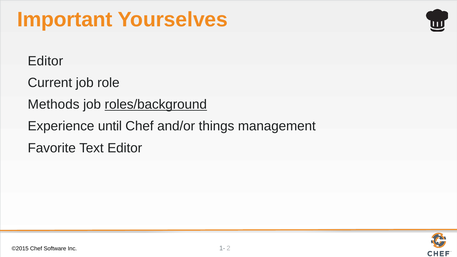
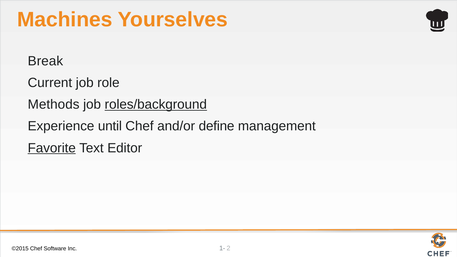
Important: Important -> Machines
Editor at (45, 61): Editor -> Break
things: things -> define
Favorite underline: none -> present
